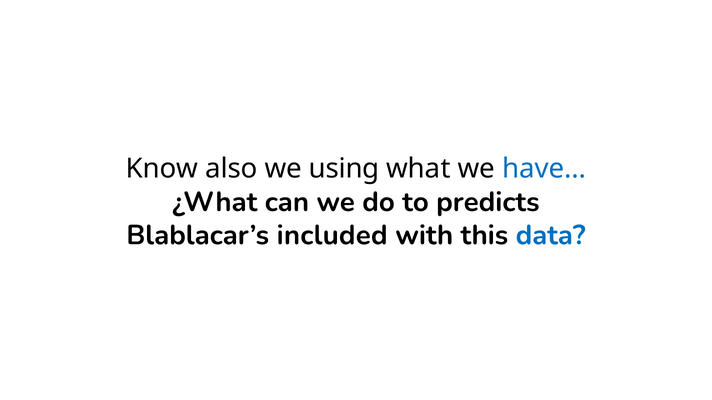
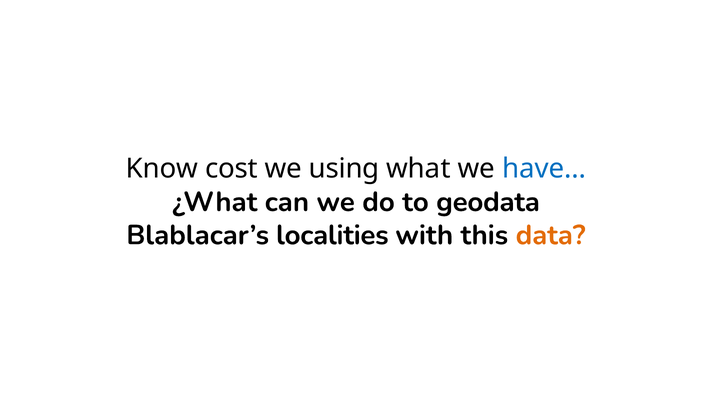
also: also -> cost
predicts: predicts -> geodata
included: included -> localities
data colour: blue -> orange
